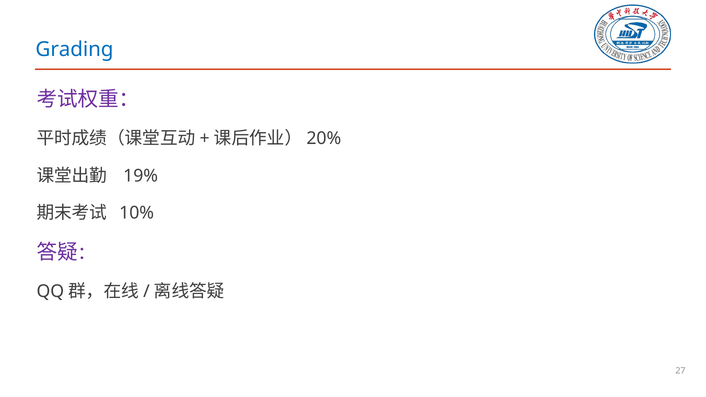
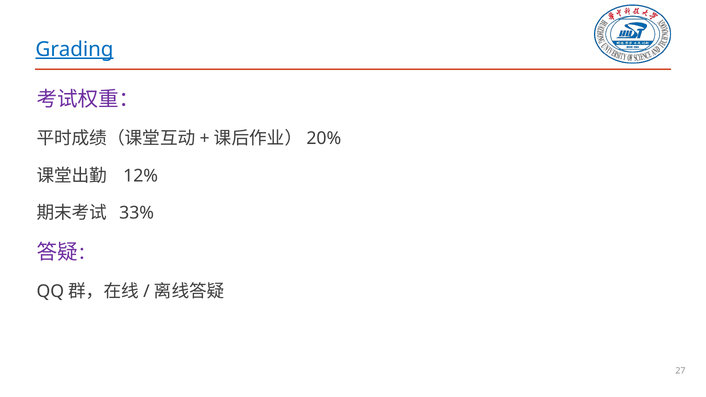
Grading underline: none -> present
19%: 19% -> 12%
10%: 10% -> 33%
